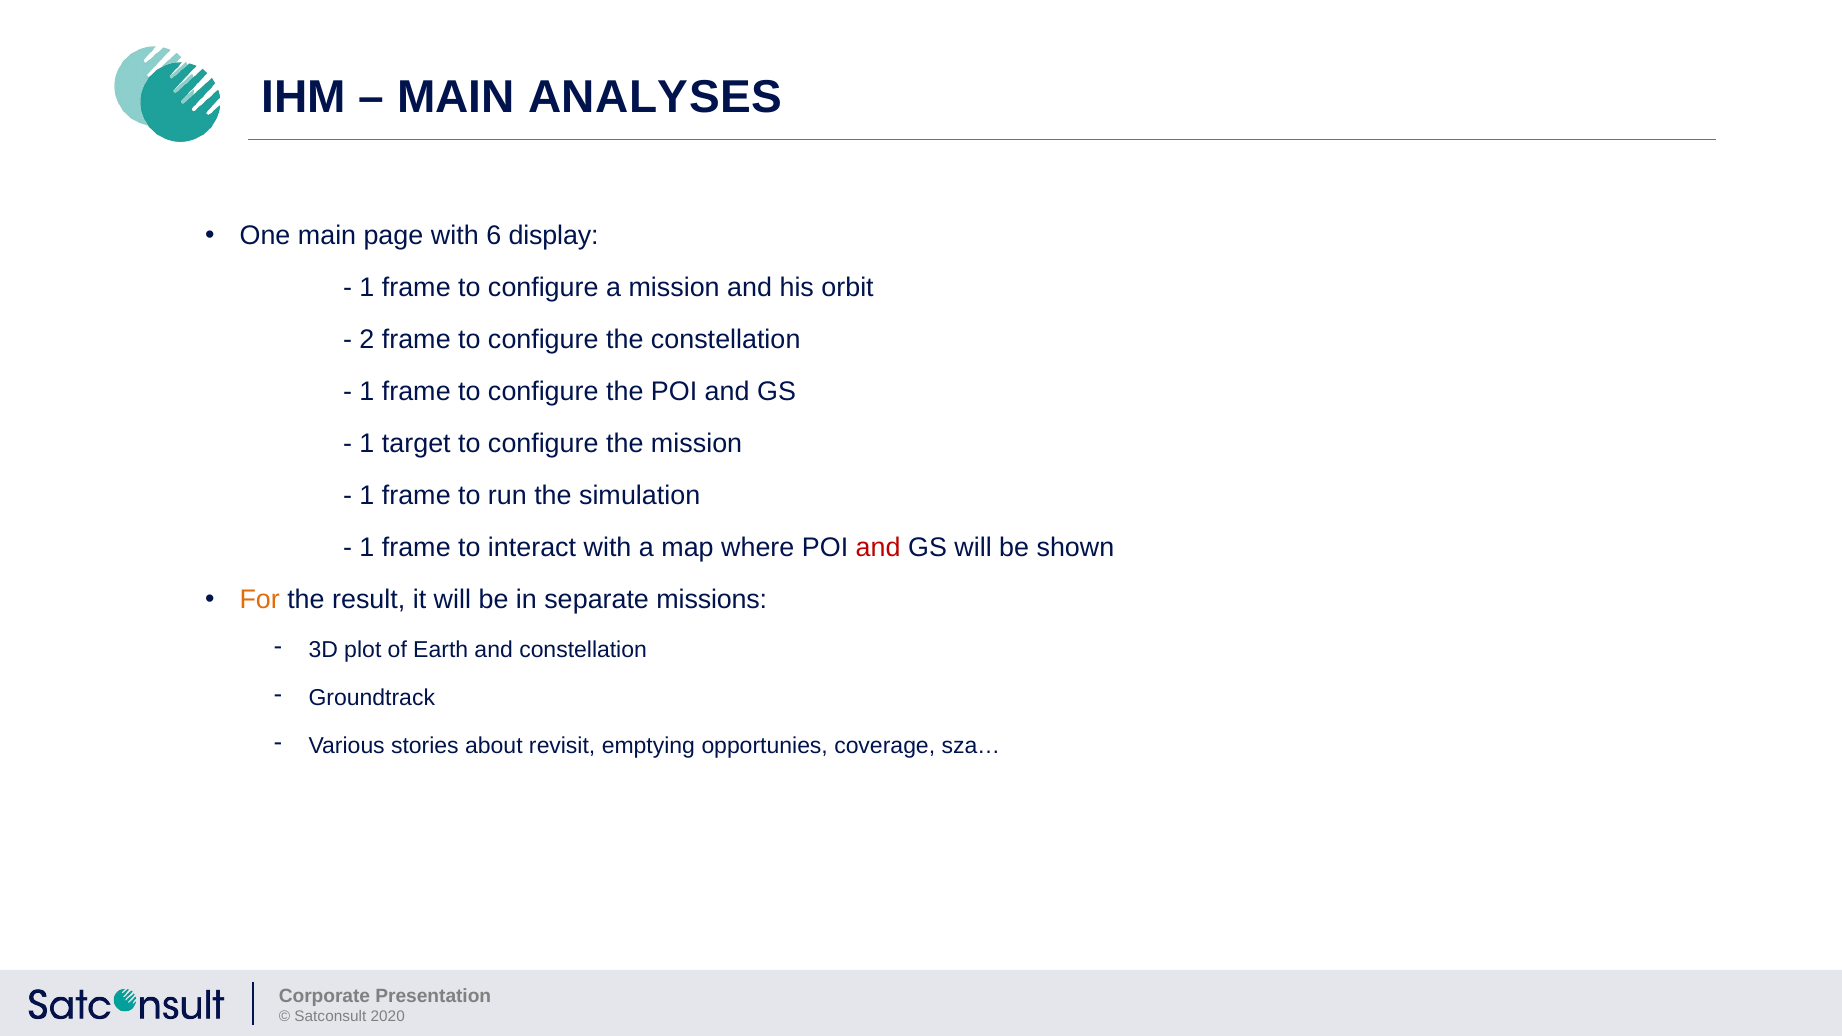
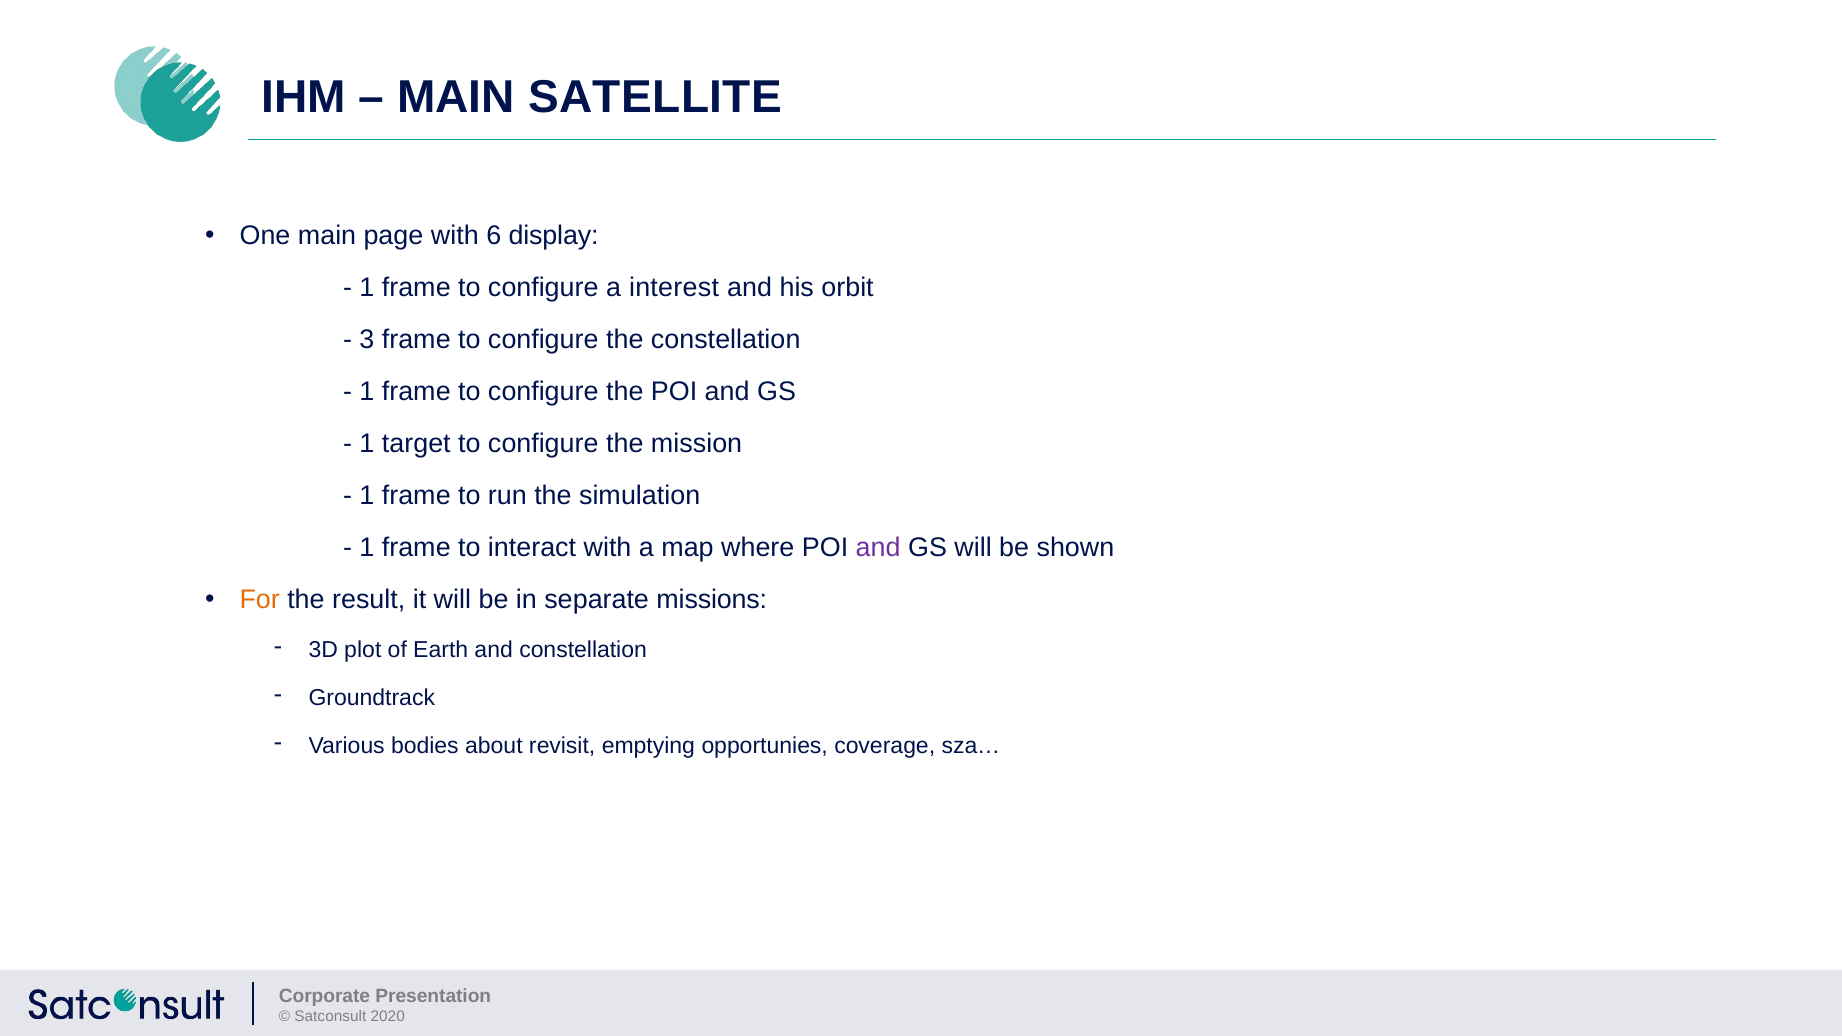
ANALYSES: ANALYSES -> SATELLITE
a mission: mission -> interest
2: 2 -> 3
and at (878, 548) colour: red -> purple
stories: stories -> bodies
